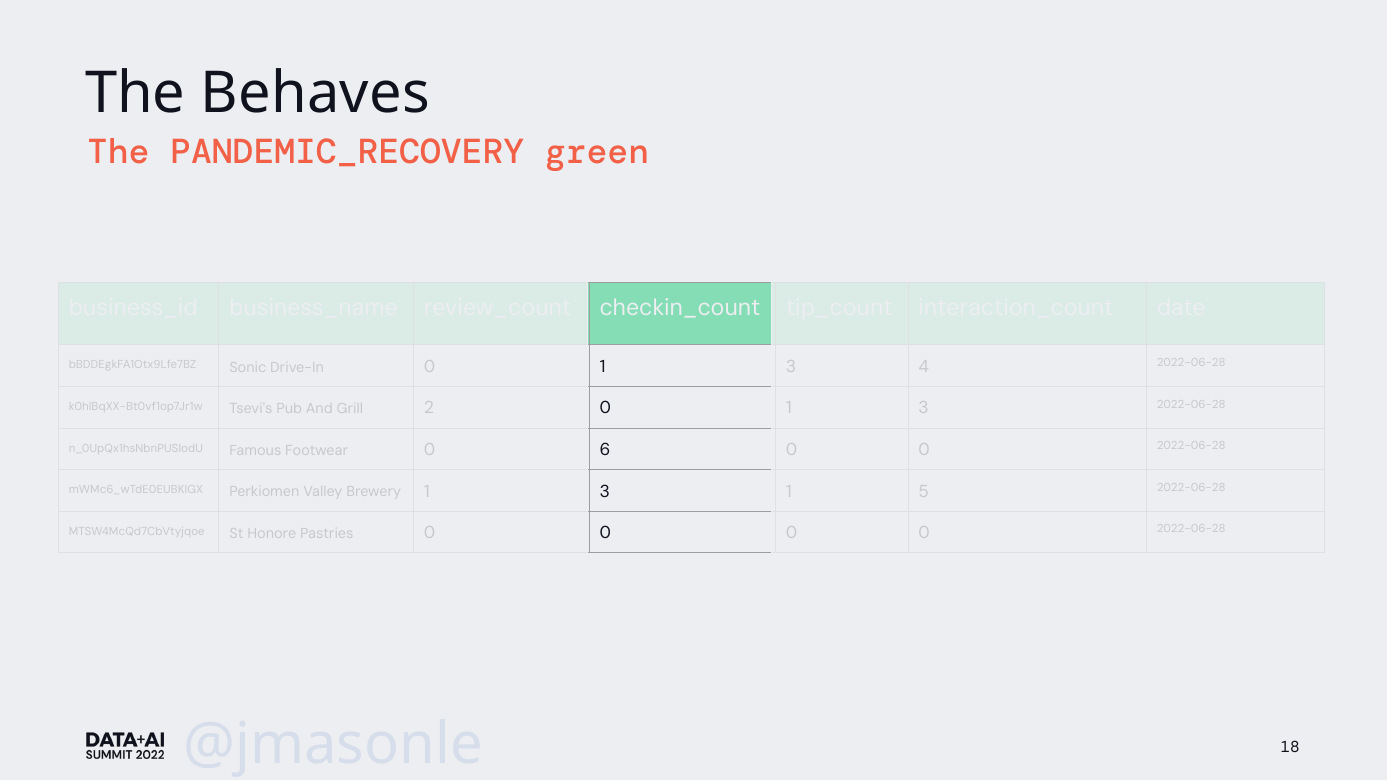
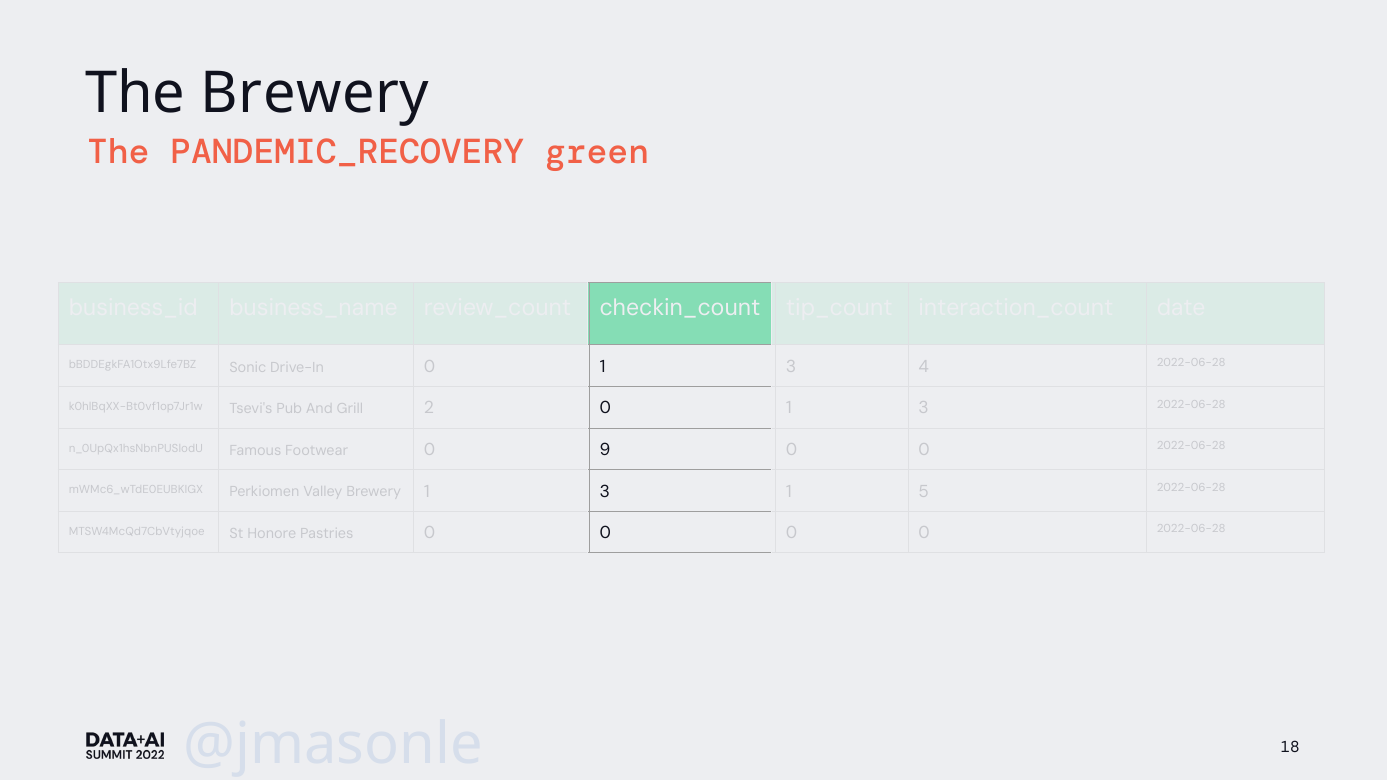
The Behaves: Behaves -> Brewery
6: 6 -> 9
